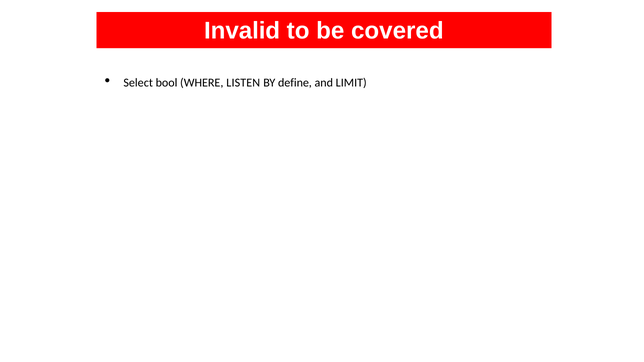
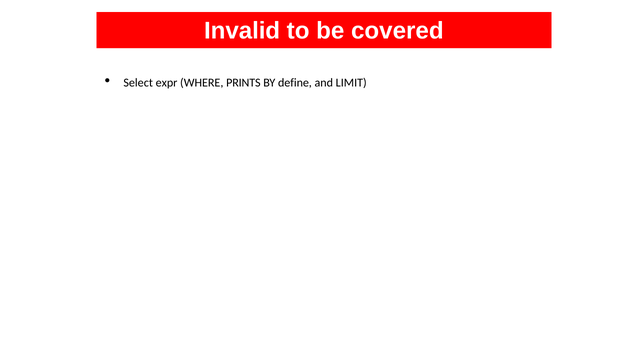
bool: bool -> expr
LISTEN: LISTEN -> PRINTS
